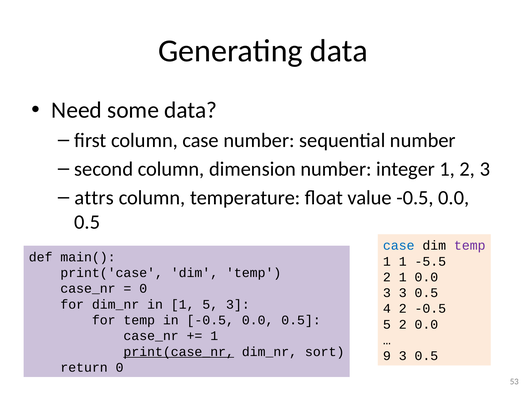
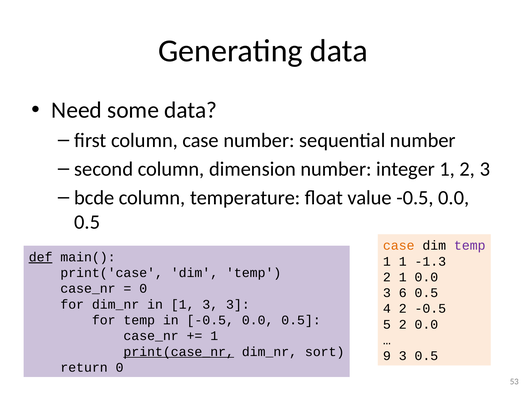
attrs: attrs -> bcde
case at (399, 246) colour: blue -> orange
def underline: none -> present
-5.5: -5.5 -> -1.3
3 3: 3 -> 6
1 5: 5 -> 3
